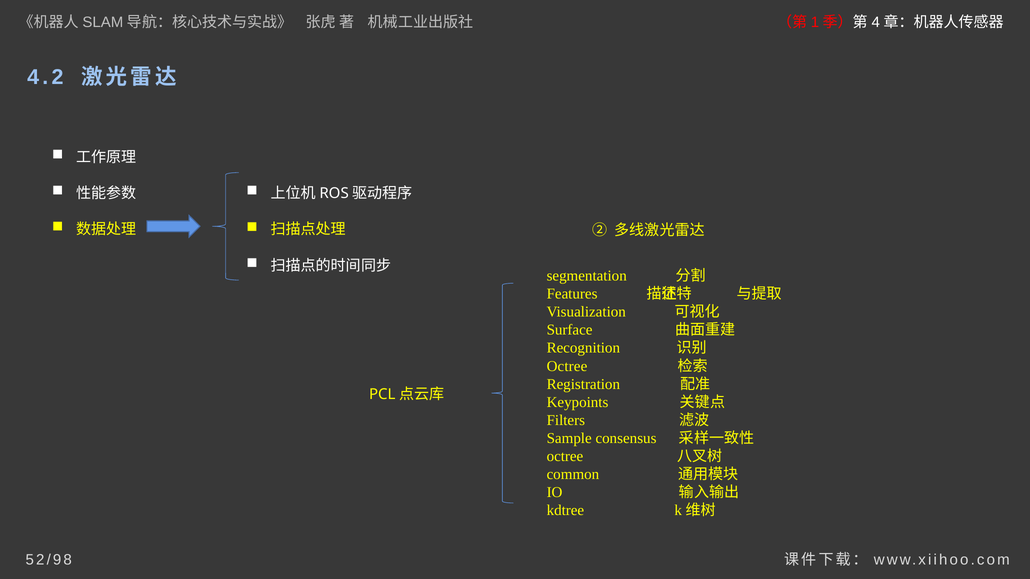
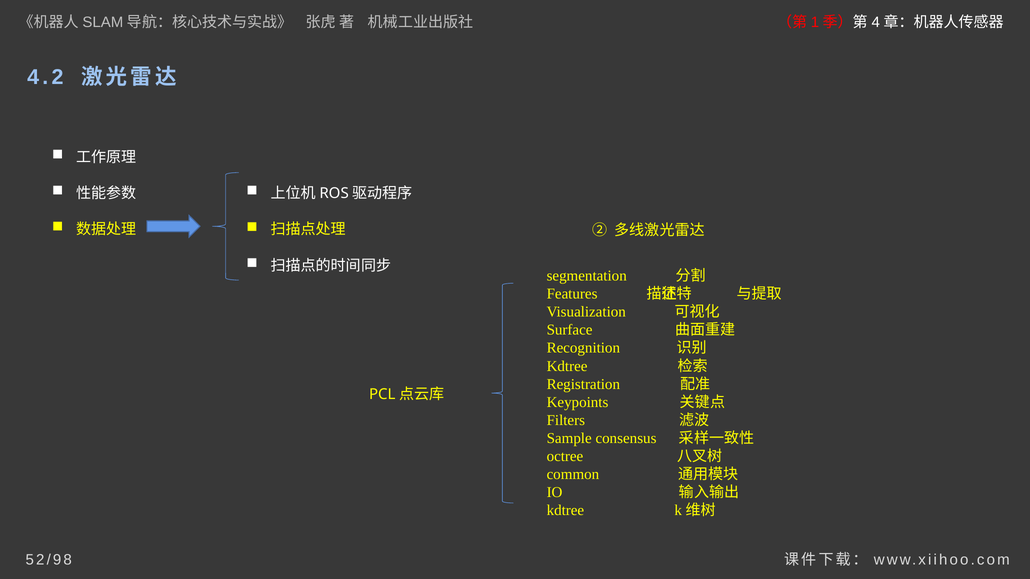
Octree at (567, 366): Octree -> Kdtree
